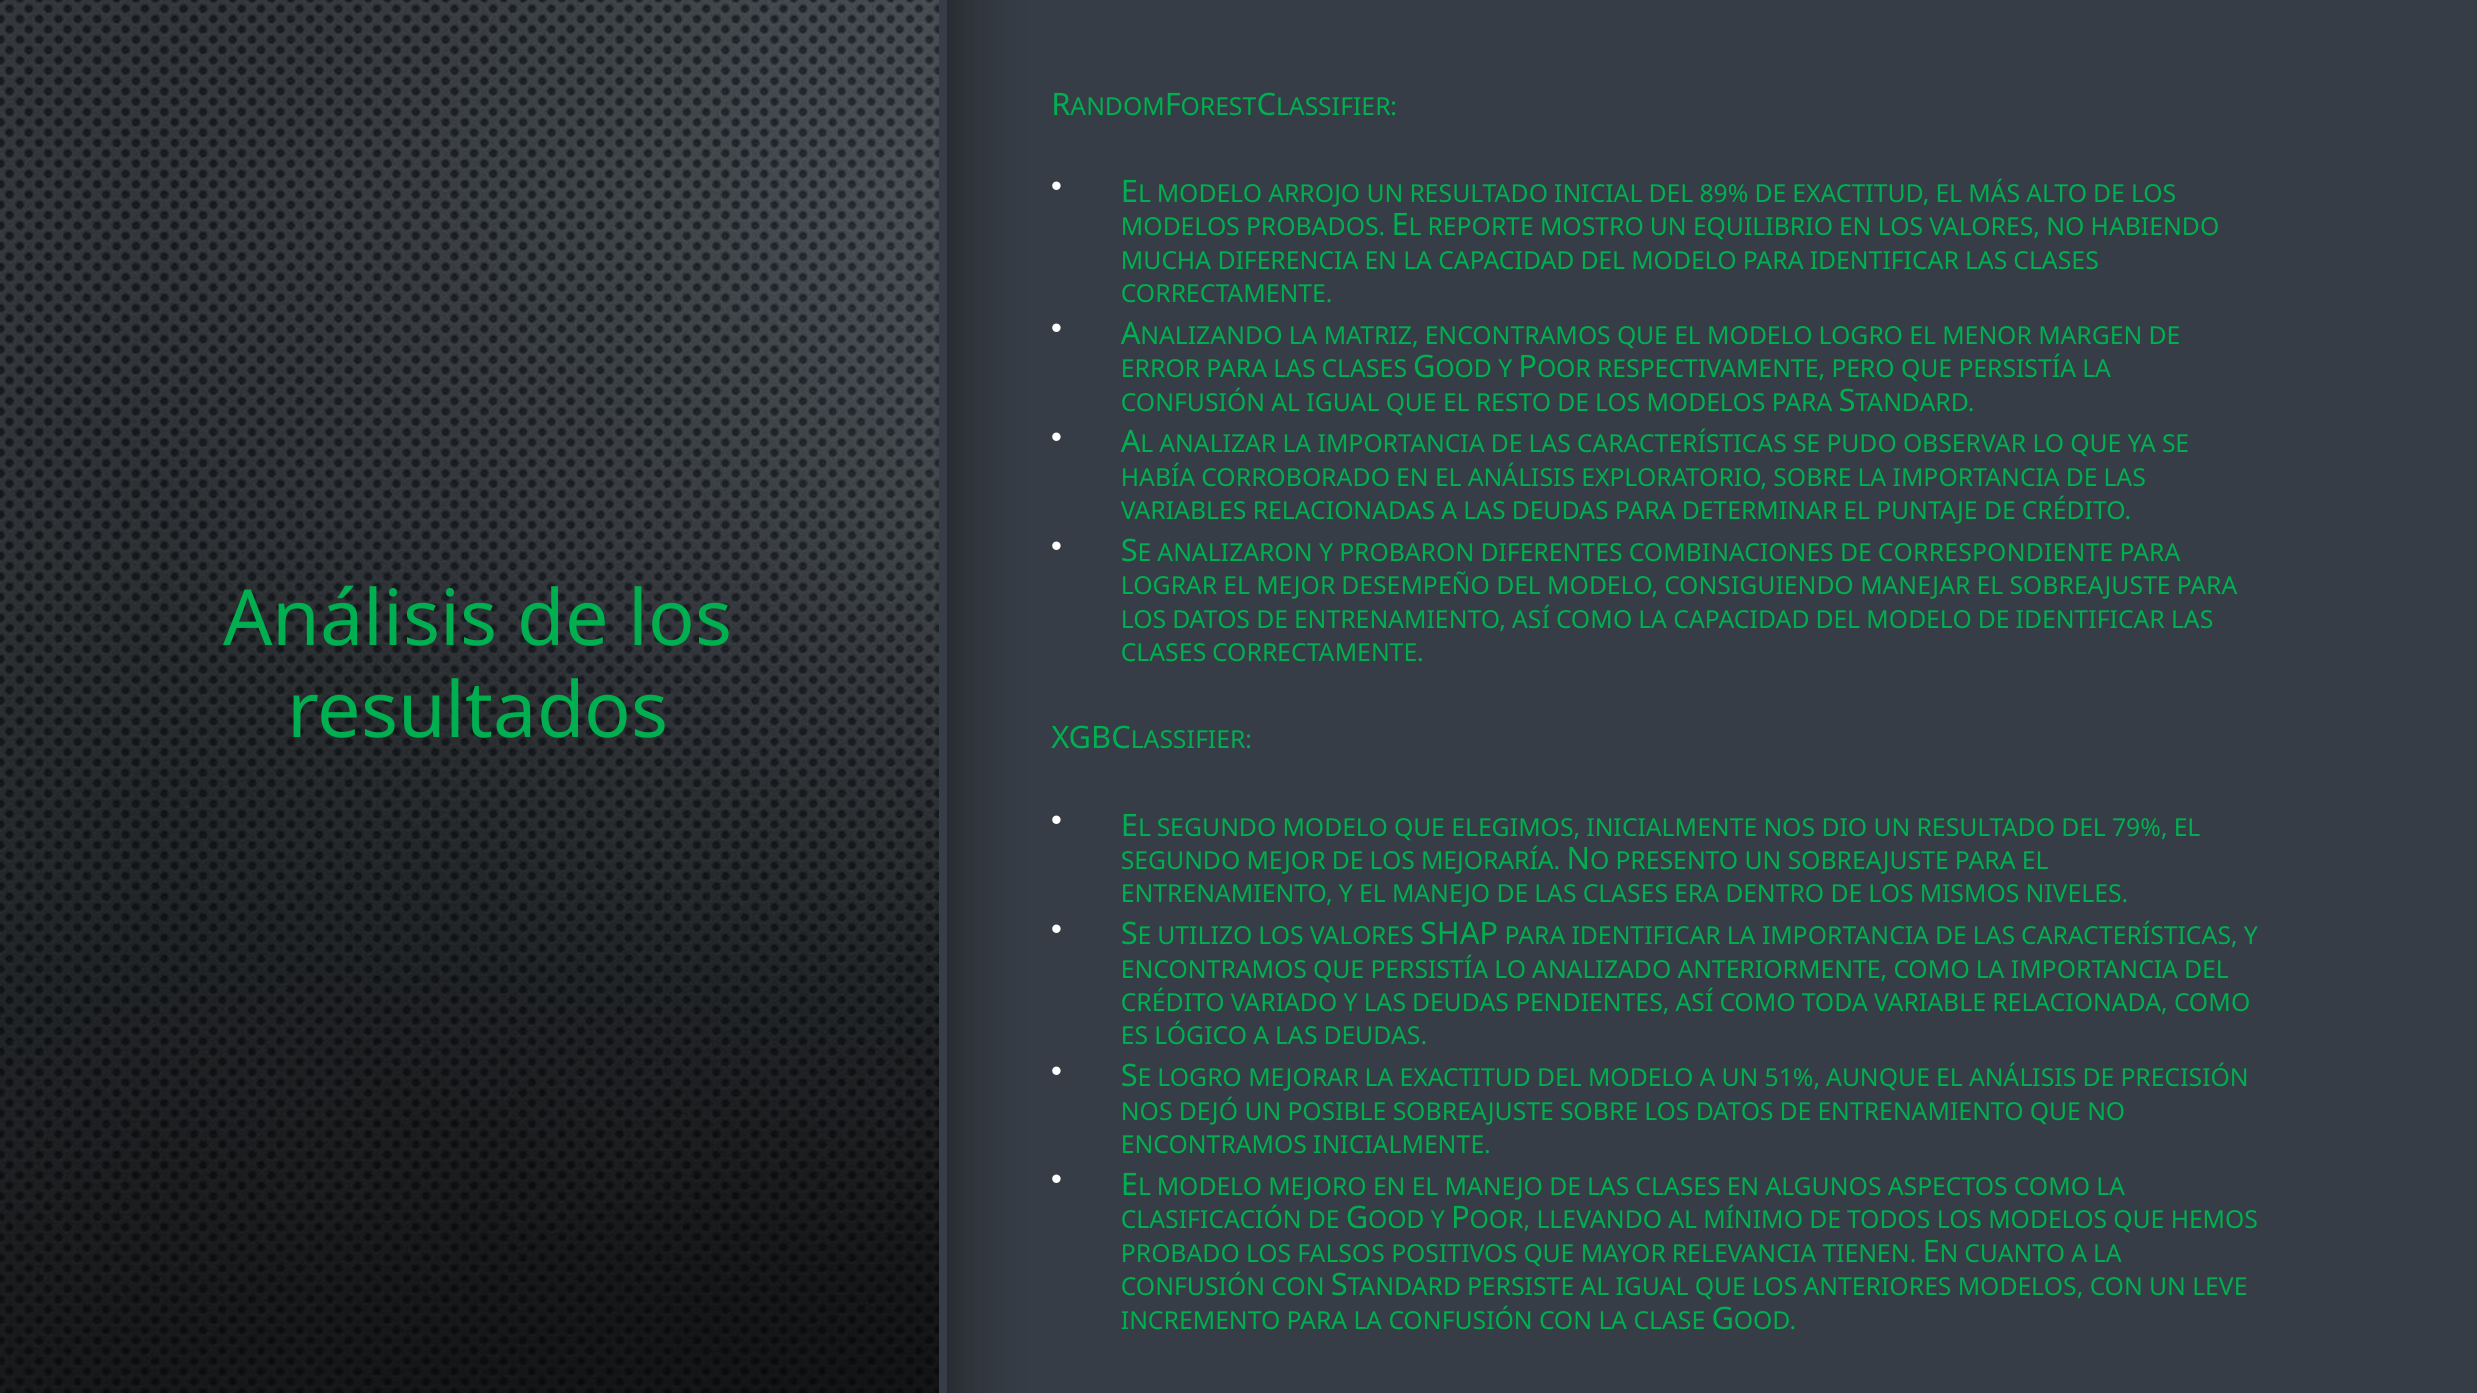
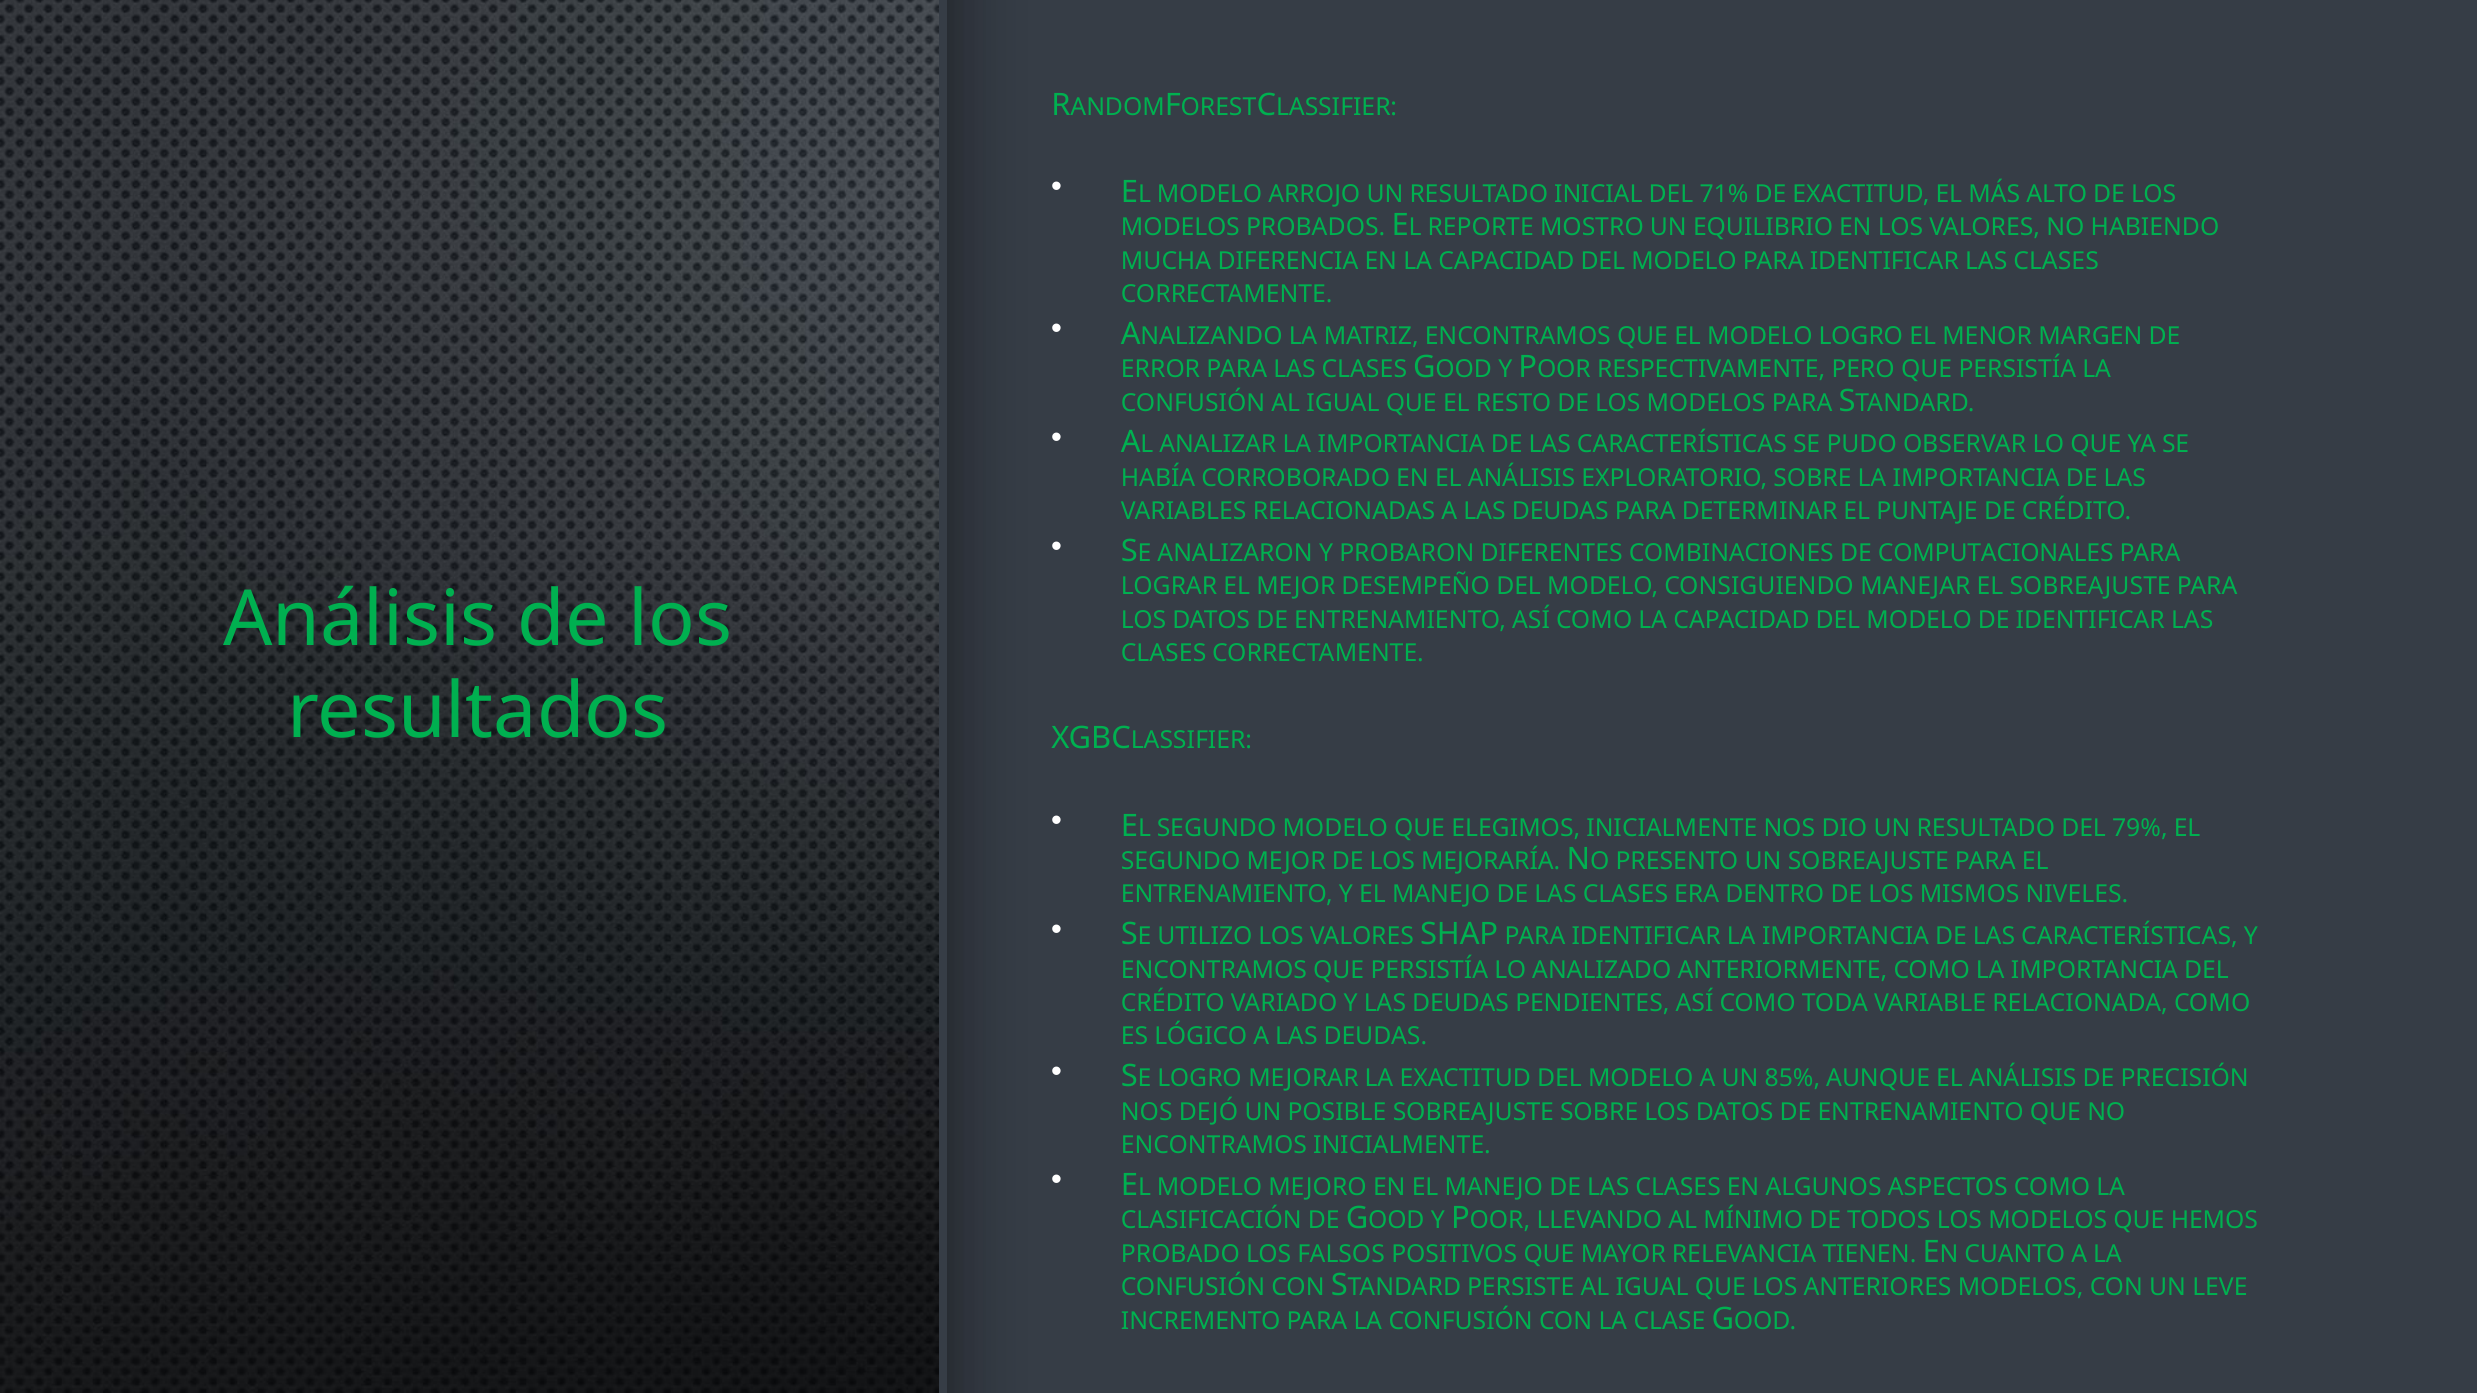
89%: 89% -> 71%
CORRESPONDIENTE: CORRESPONDIENTE -> COMPUTACIONALES
51%: 51% -> 85%
